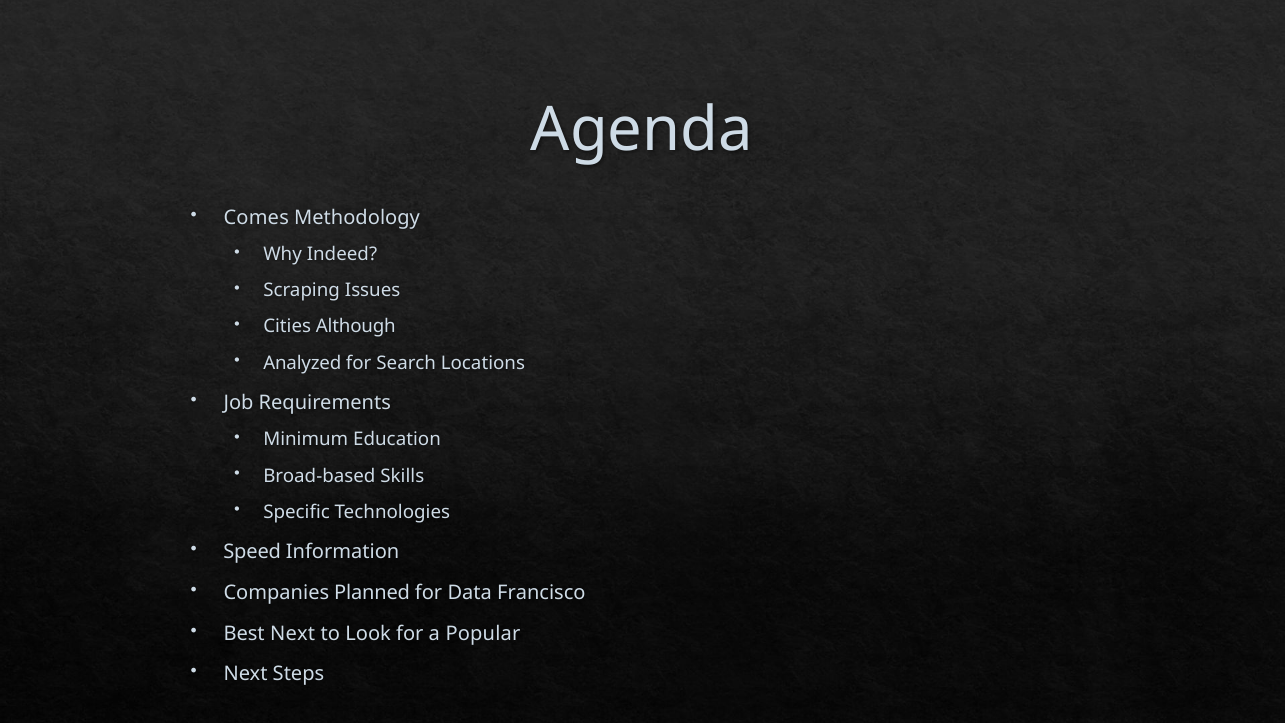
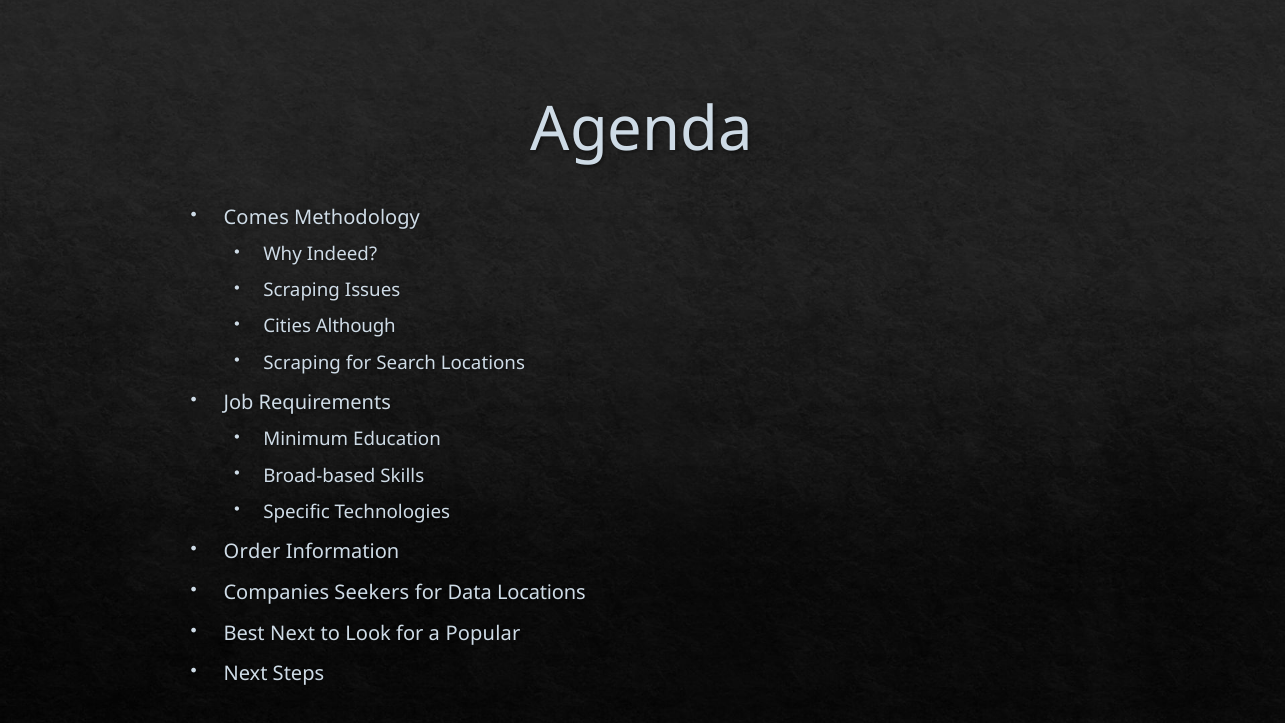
Analyzed at (302, 363): Analyzed -> Scraping
Speed: Speed -> Order
Planned: Planned -> Seekers
Data Francisco: Francisco -> Locations
